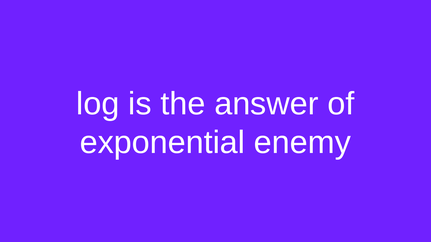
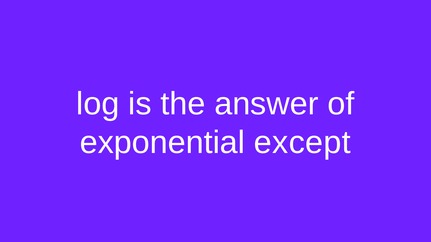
enemy: enemy -> except
